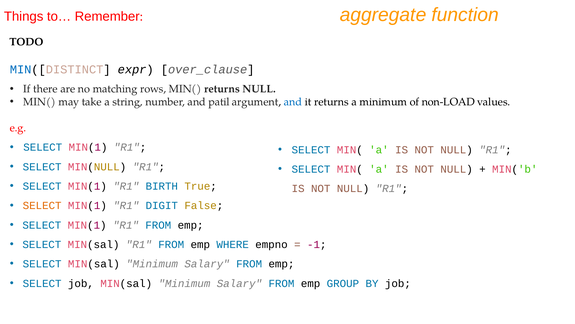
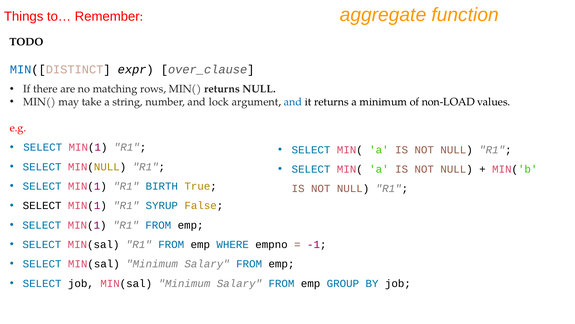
patil: patil -> lock
SELECT at (42, 205) colour: orange -> black
DIGIT: DIGIT -> SYRUP
